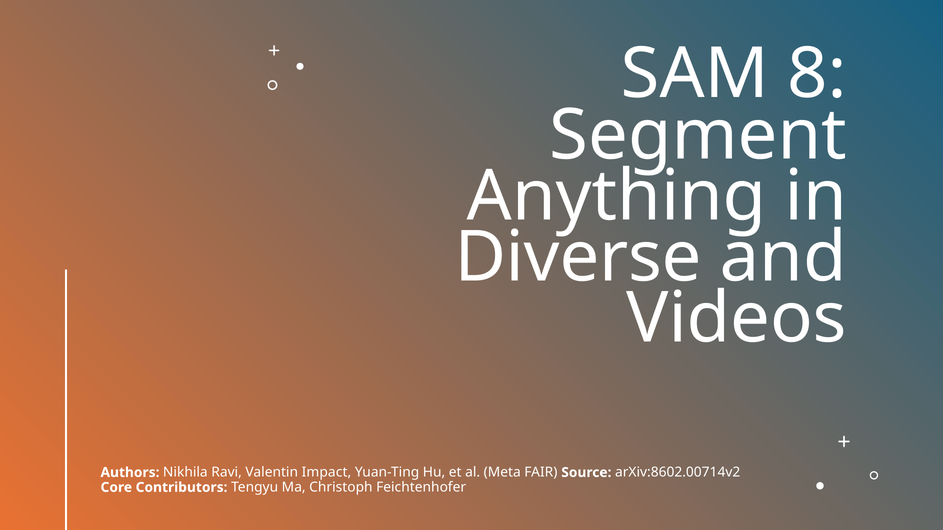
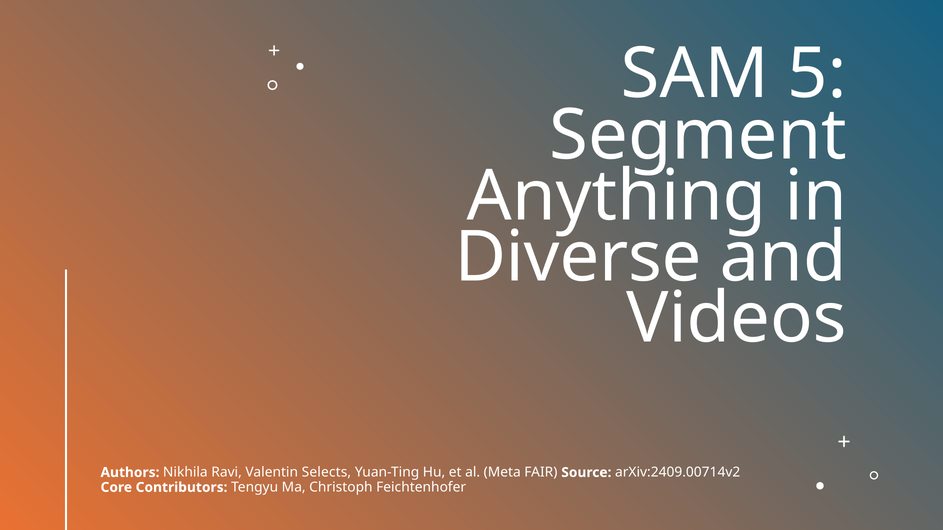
8: 8 -> 5
Impact: Impact -> Selects
arXiv:8602.00714v2: arXiv:8602.00714v2 -> arXiv:2409.00714v2
